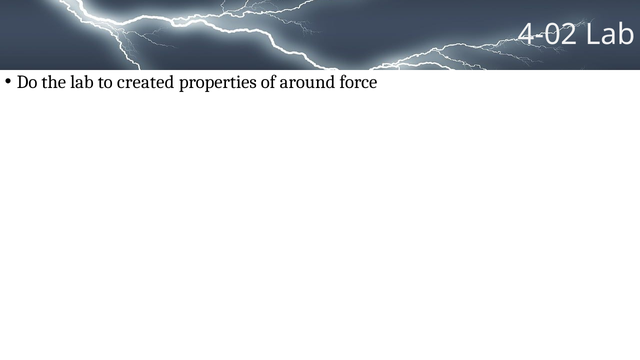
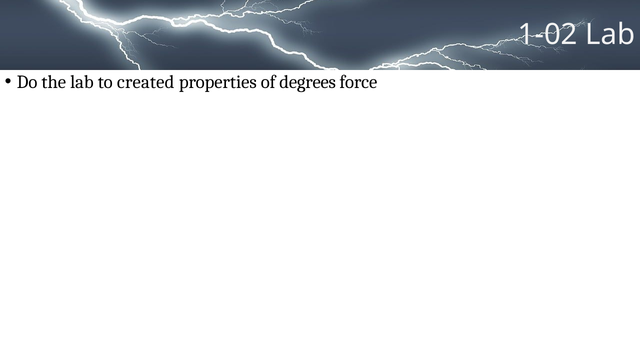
4-02: 4-02 -> 1-02
around: around -> degrees
